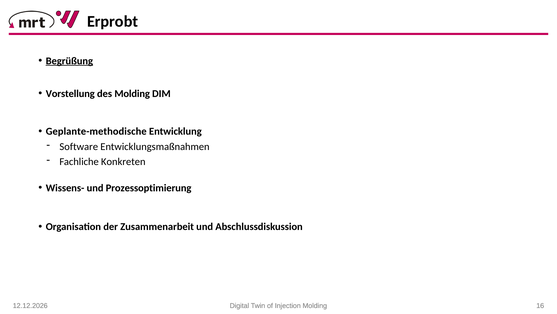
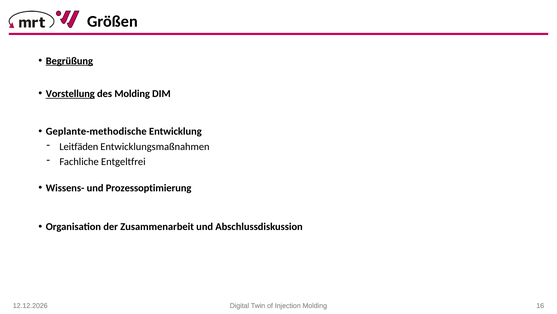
Erprobt: Erprobt -> Größen
Vorstellung underline: none -> present
Software: Software -> Leitfäden
Konkreten: Konkreten -> Entgeltfrei
